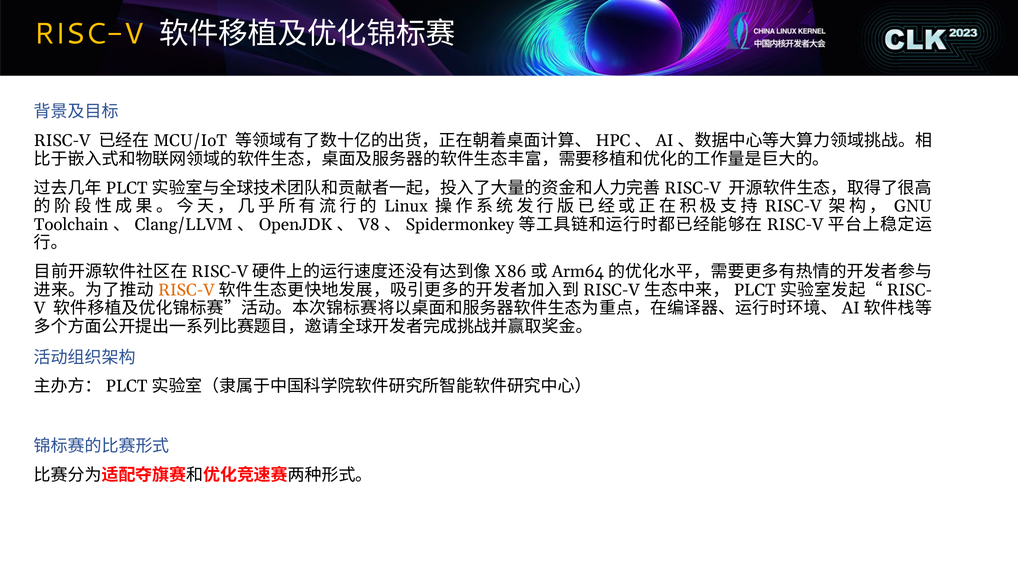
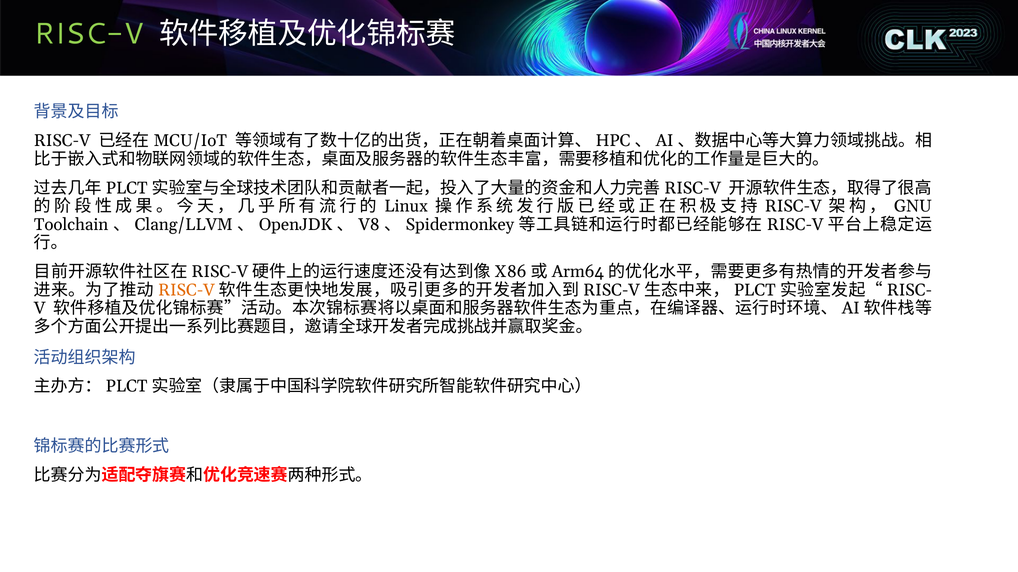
RISC-V at (89, 34) colour: yellow -> light green
